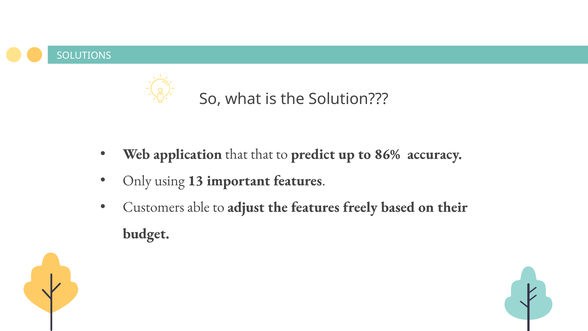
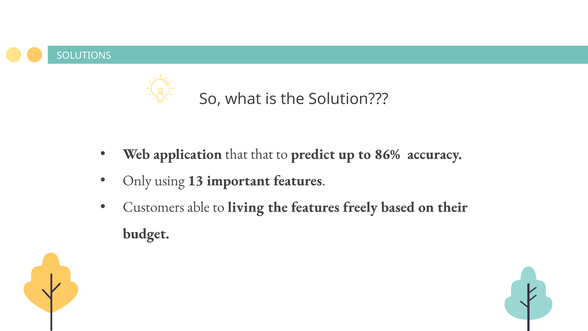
adjust: adjust -> living
